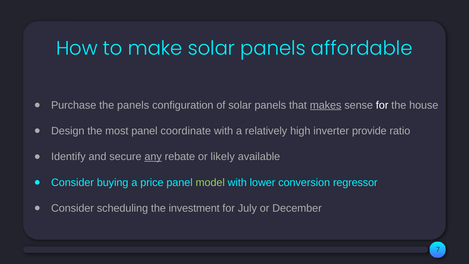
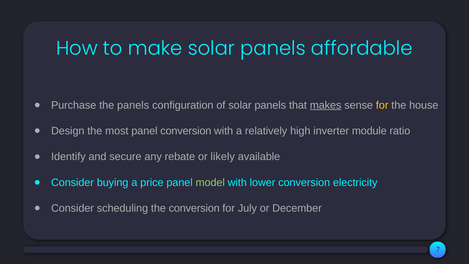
for at (382, 105) colour: white -> yellow
panel coordinate: coordinate -> conversion
provide: provide -> module
any underline: present -> none
regressor: regressor -> electricity
the investment: investment -> conversion
